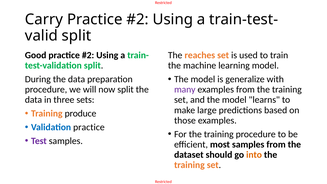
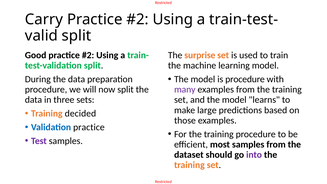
reaches: reaches -> surprise
is generalize: generalize -> procedure
produce: produce -> decided
into colour: orange -> purple
